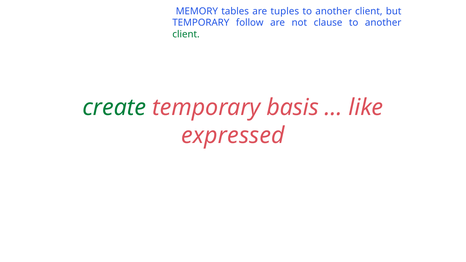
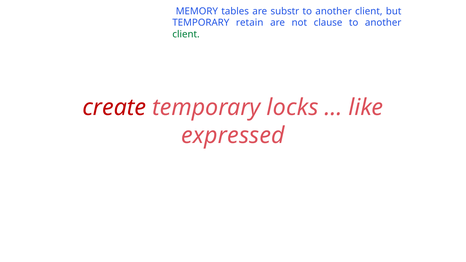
tuples: tuples -> substr
follow: follow -> retain
create colour: green -> red
basis: basis -> locks
